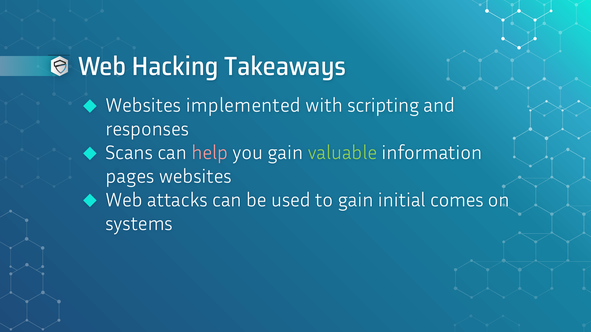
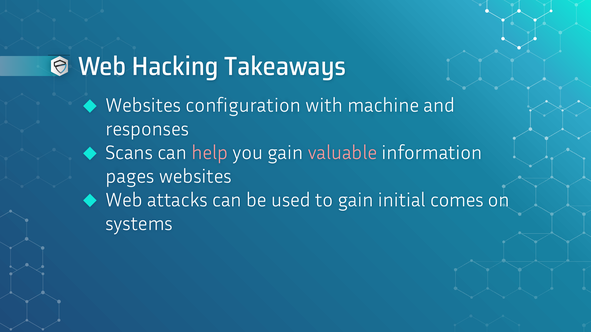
implemented: implemented -> configuration
scripting: scripting -> machine
valuable colour: light green -> pink
